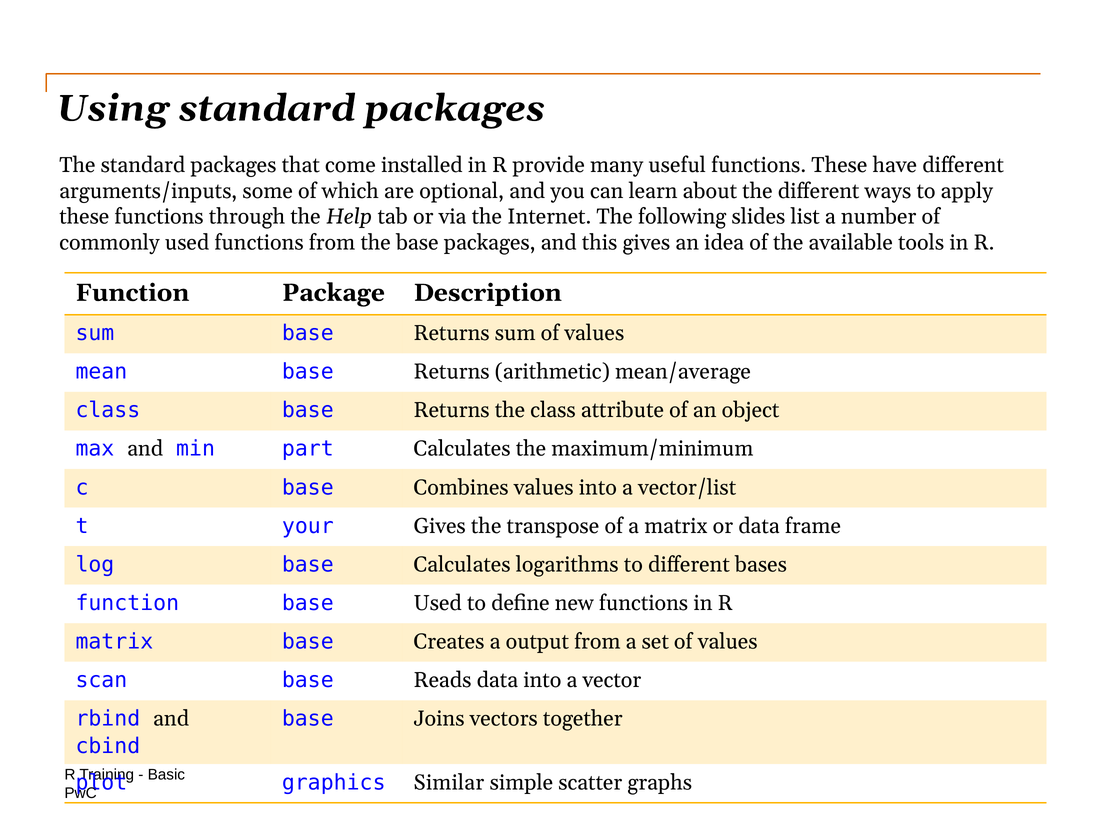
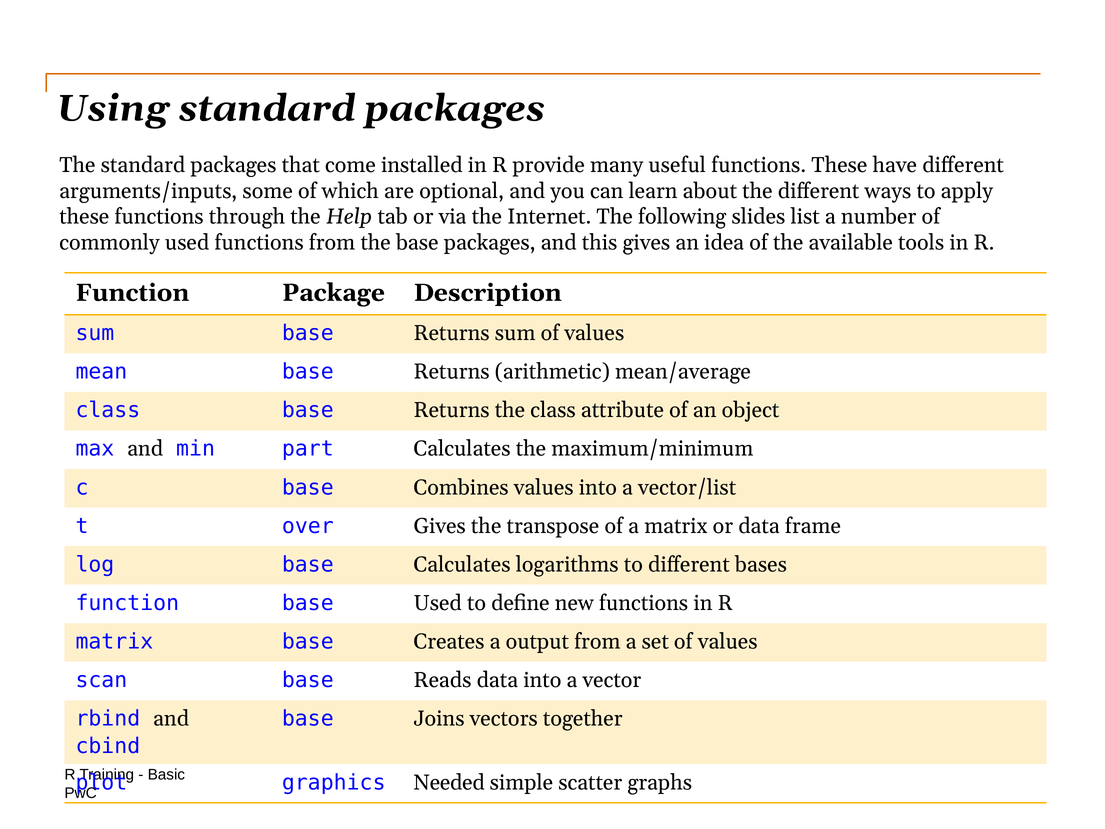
your: your -> over
Similar: Similar -> Needed
